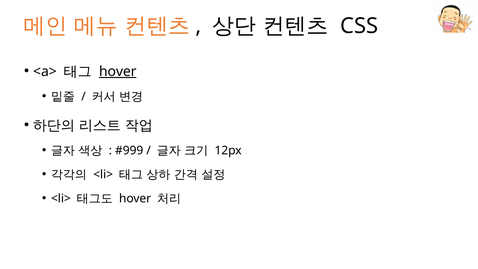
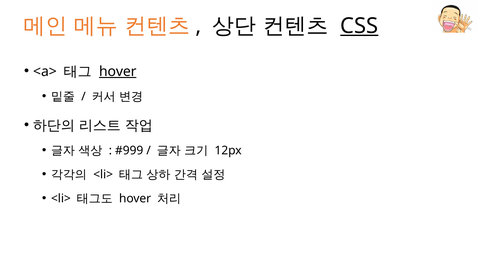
CSS underline: none -> present
